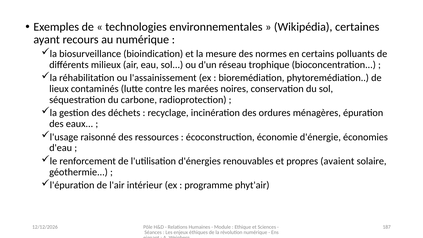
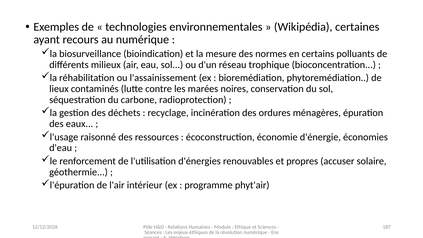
avaient: avaient -> accuser
